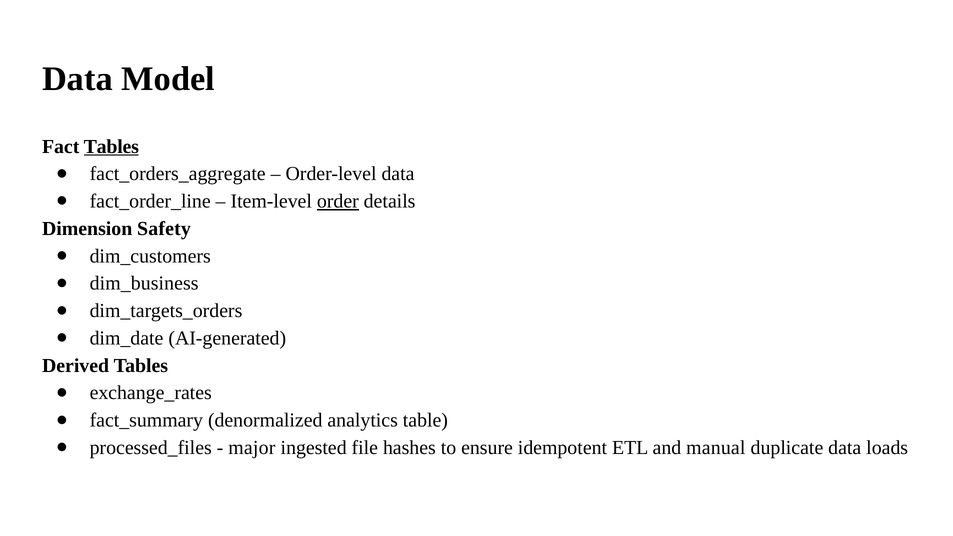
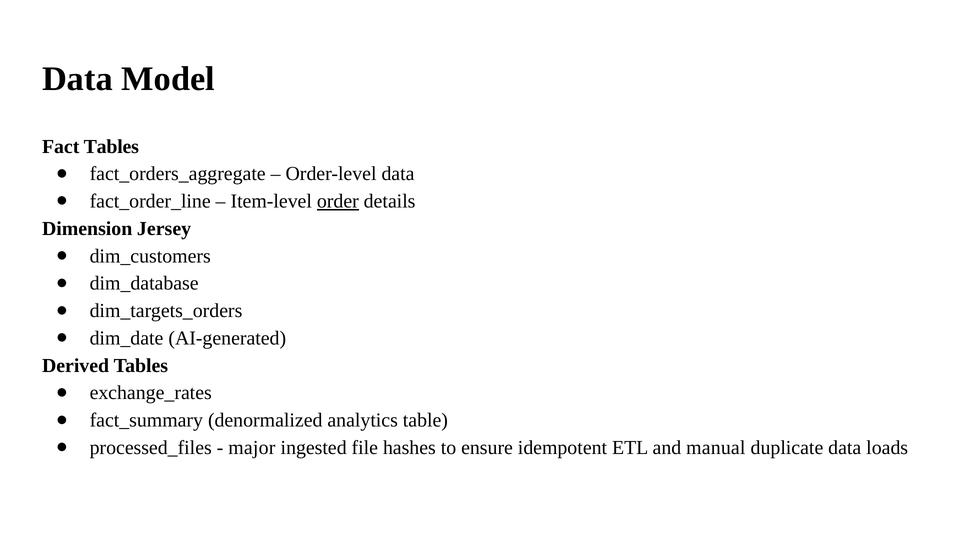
Tables at (111, 146) underline: present -> none
Safety: Safety -> Jersey
dim_business: dim_business -> dim_database
